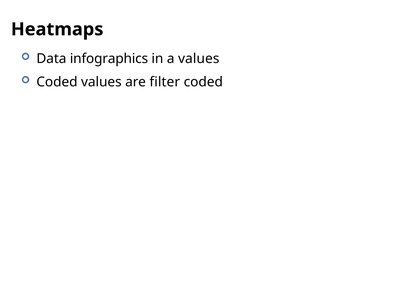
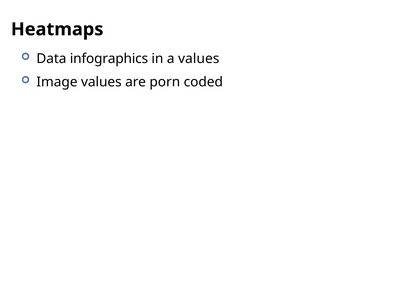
Coded at (57, 82): Coded -> Image
filter: filter -> porn
